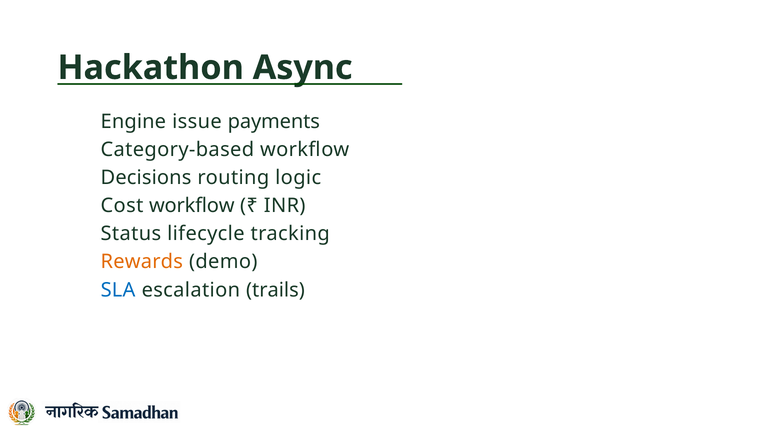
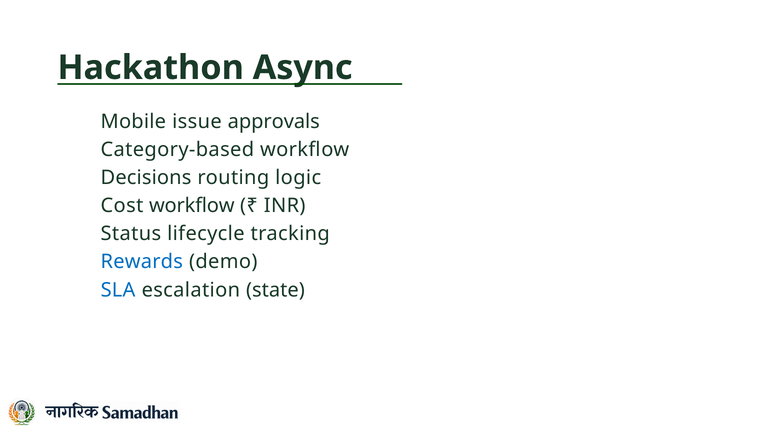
Engine: Engine -> Mobile
payments: payments -> approvals
Rewards colour: orange -> blue
trails: trails -> state
